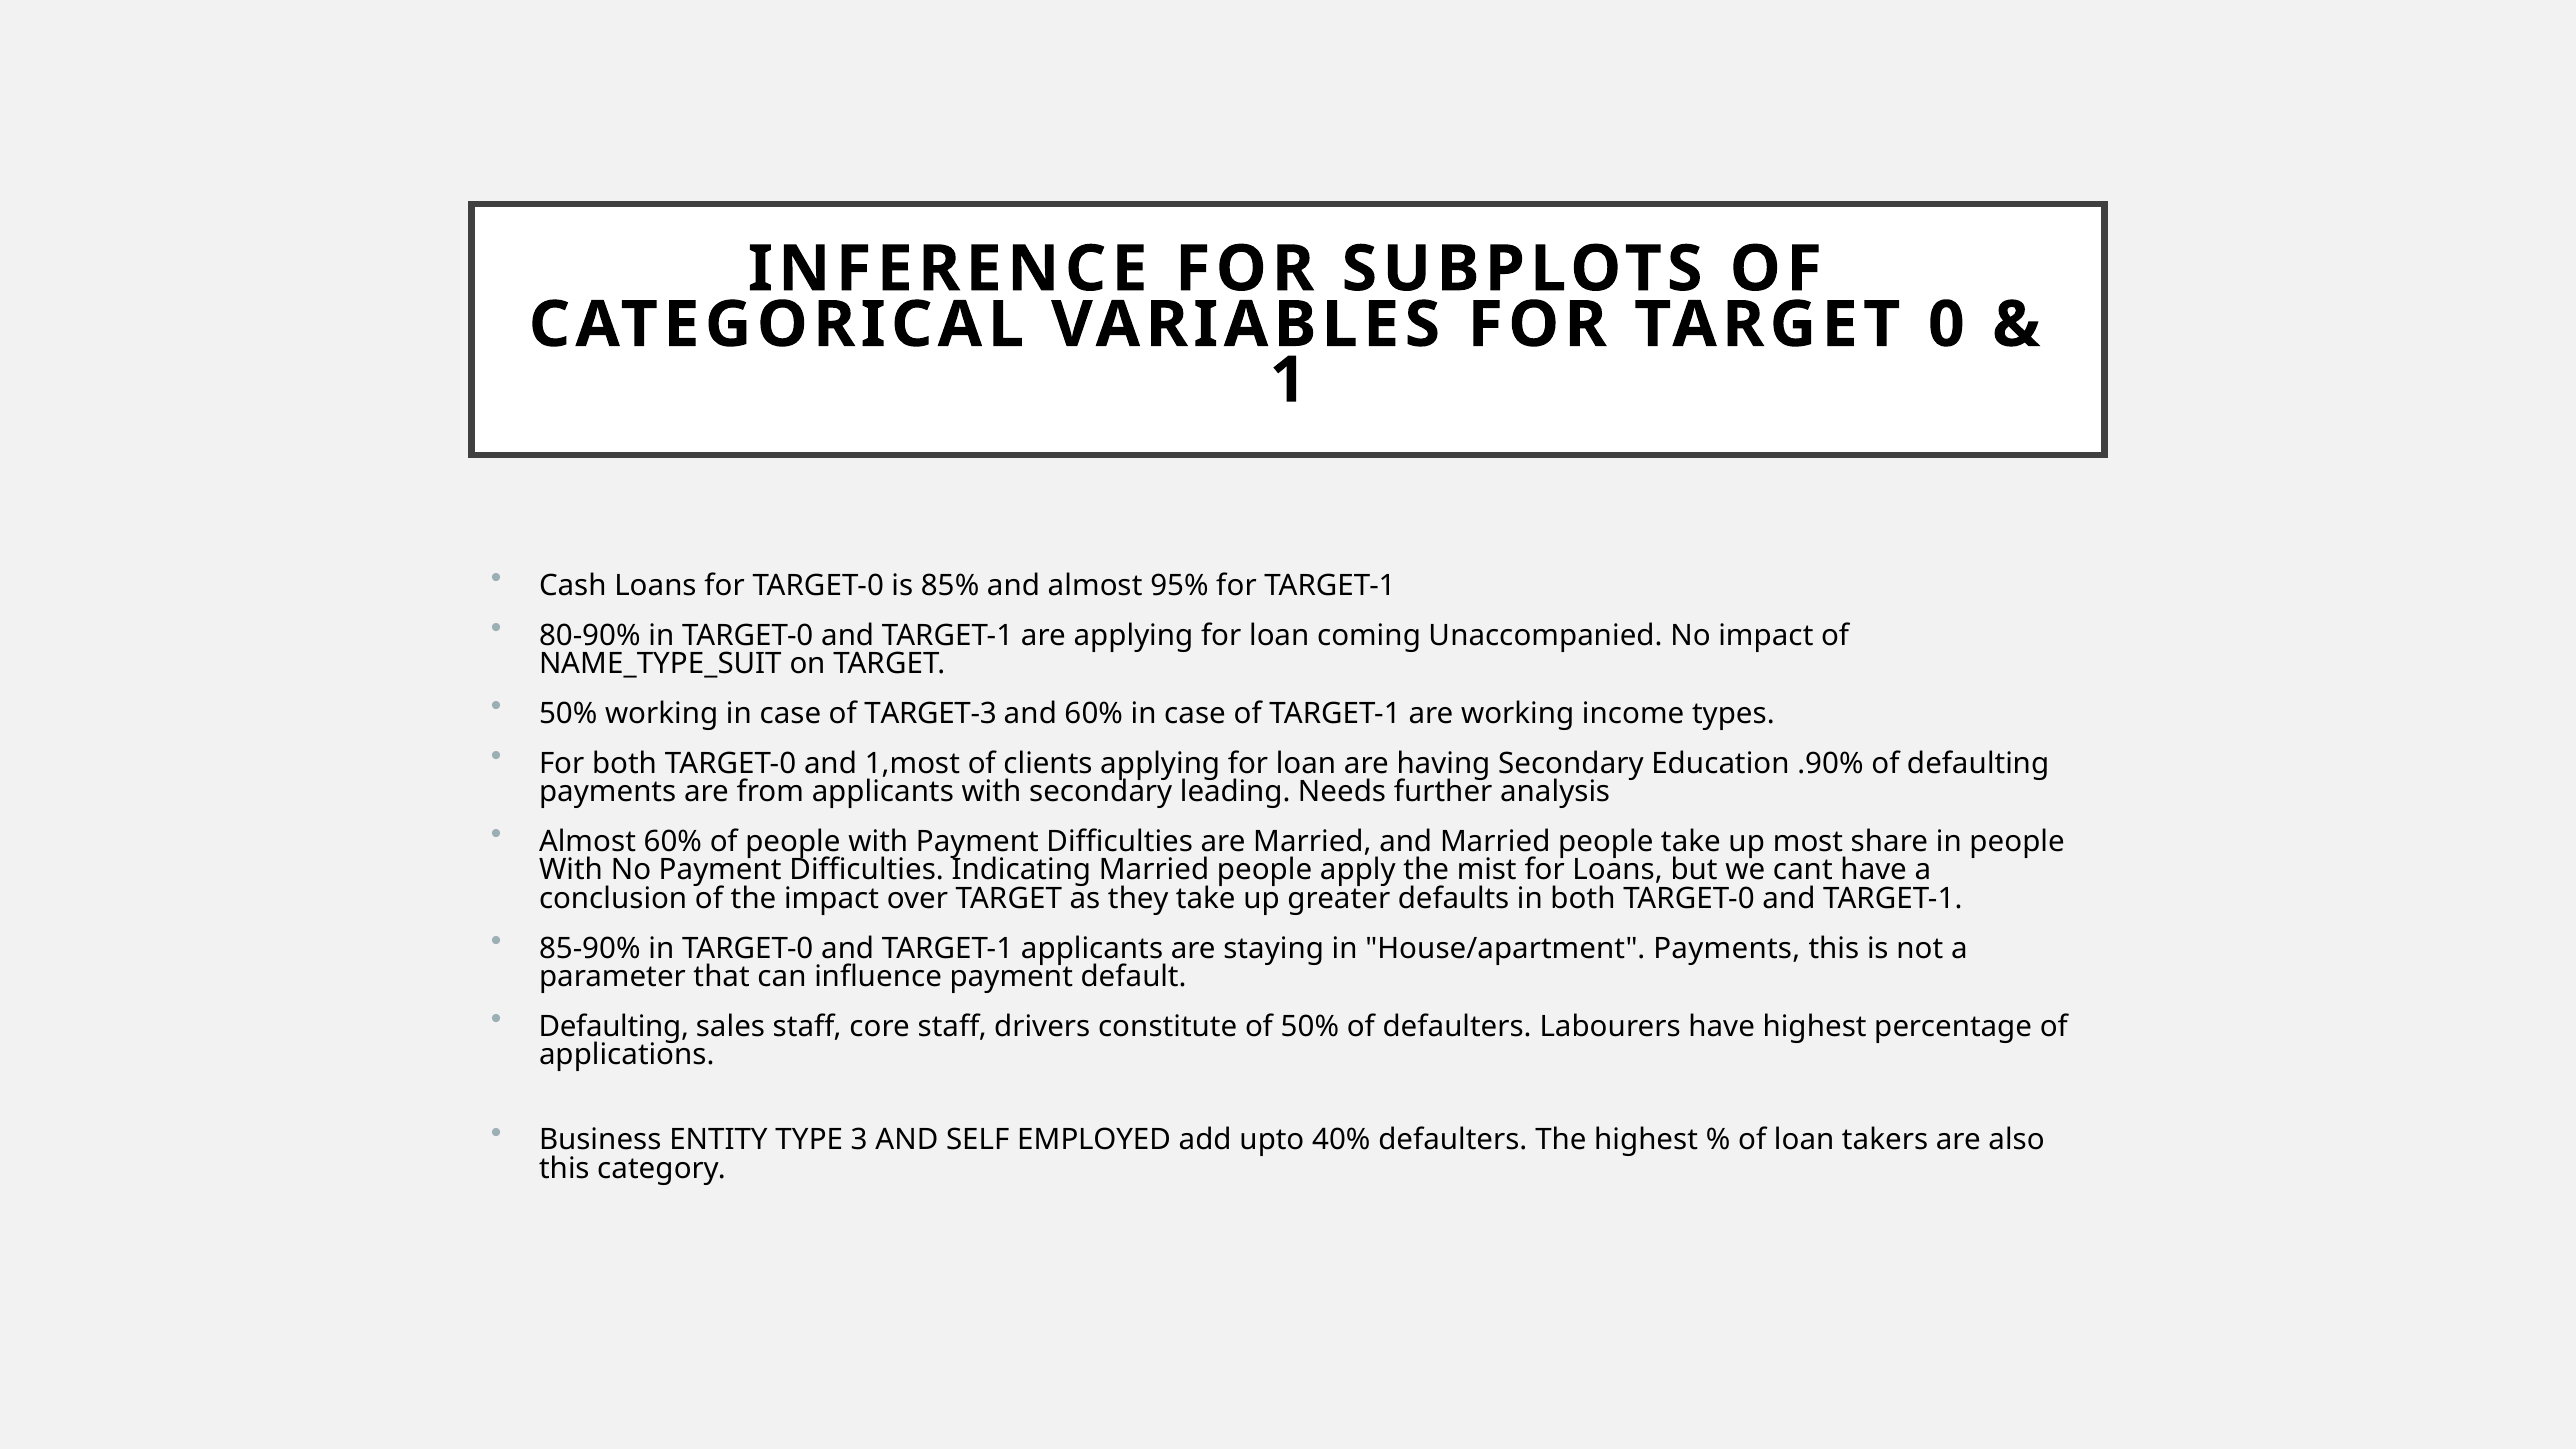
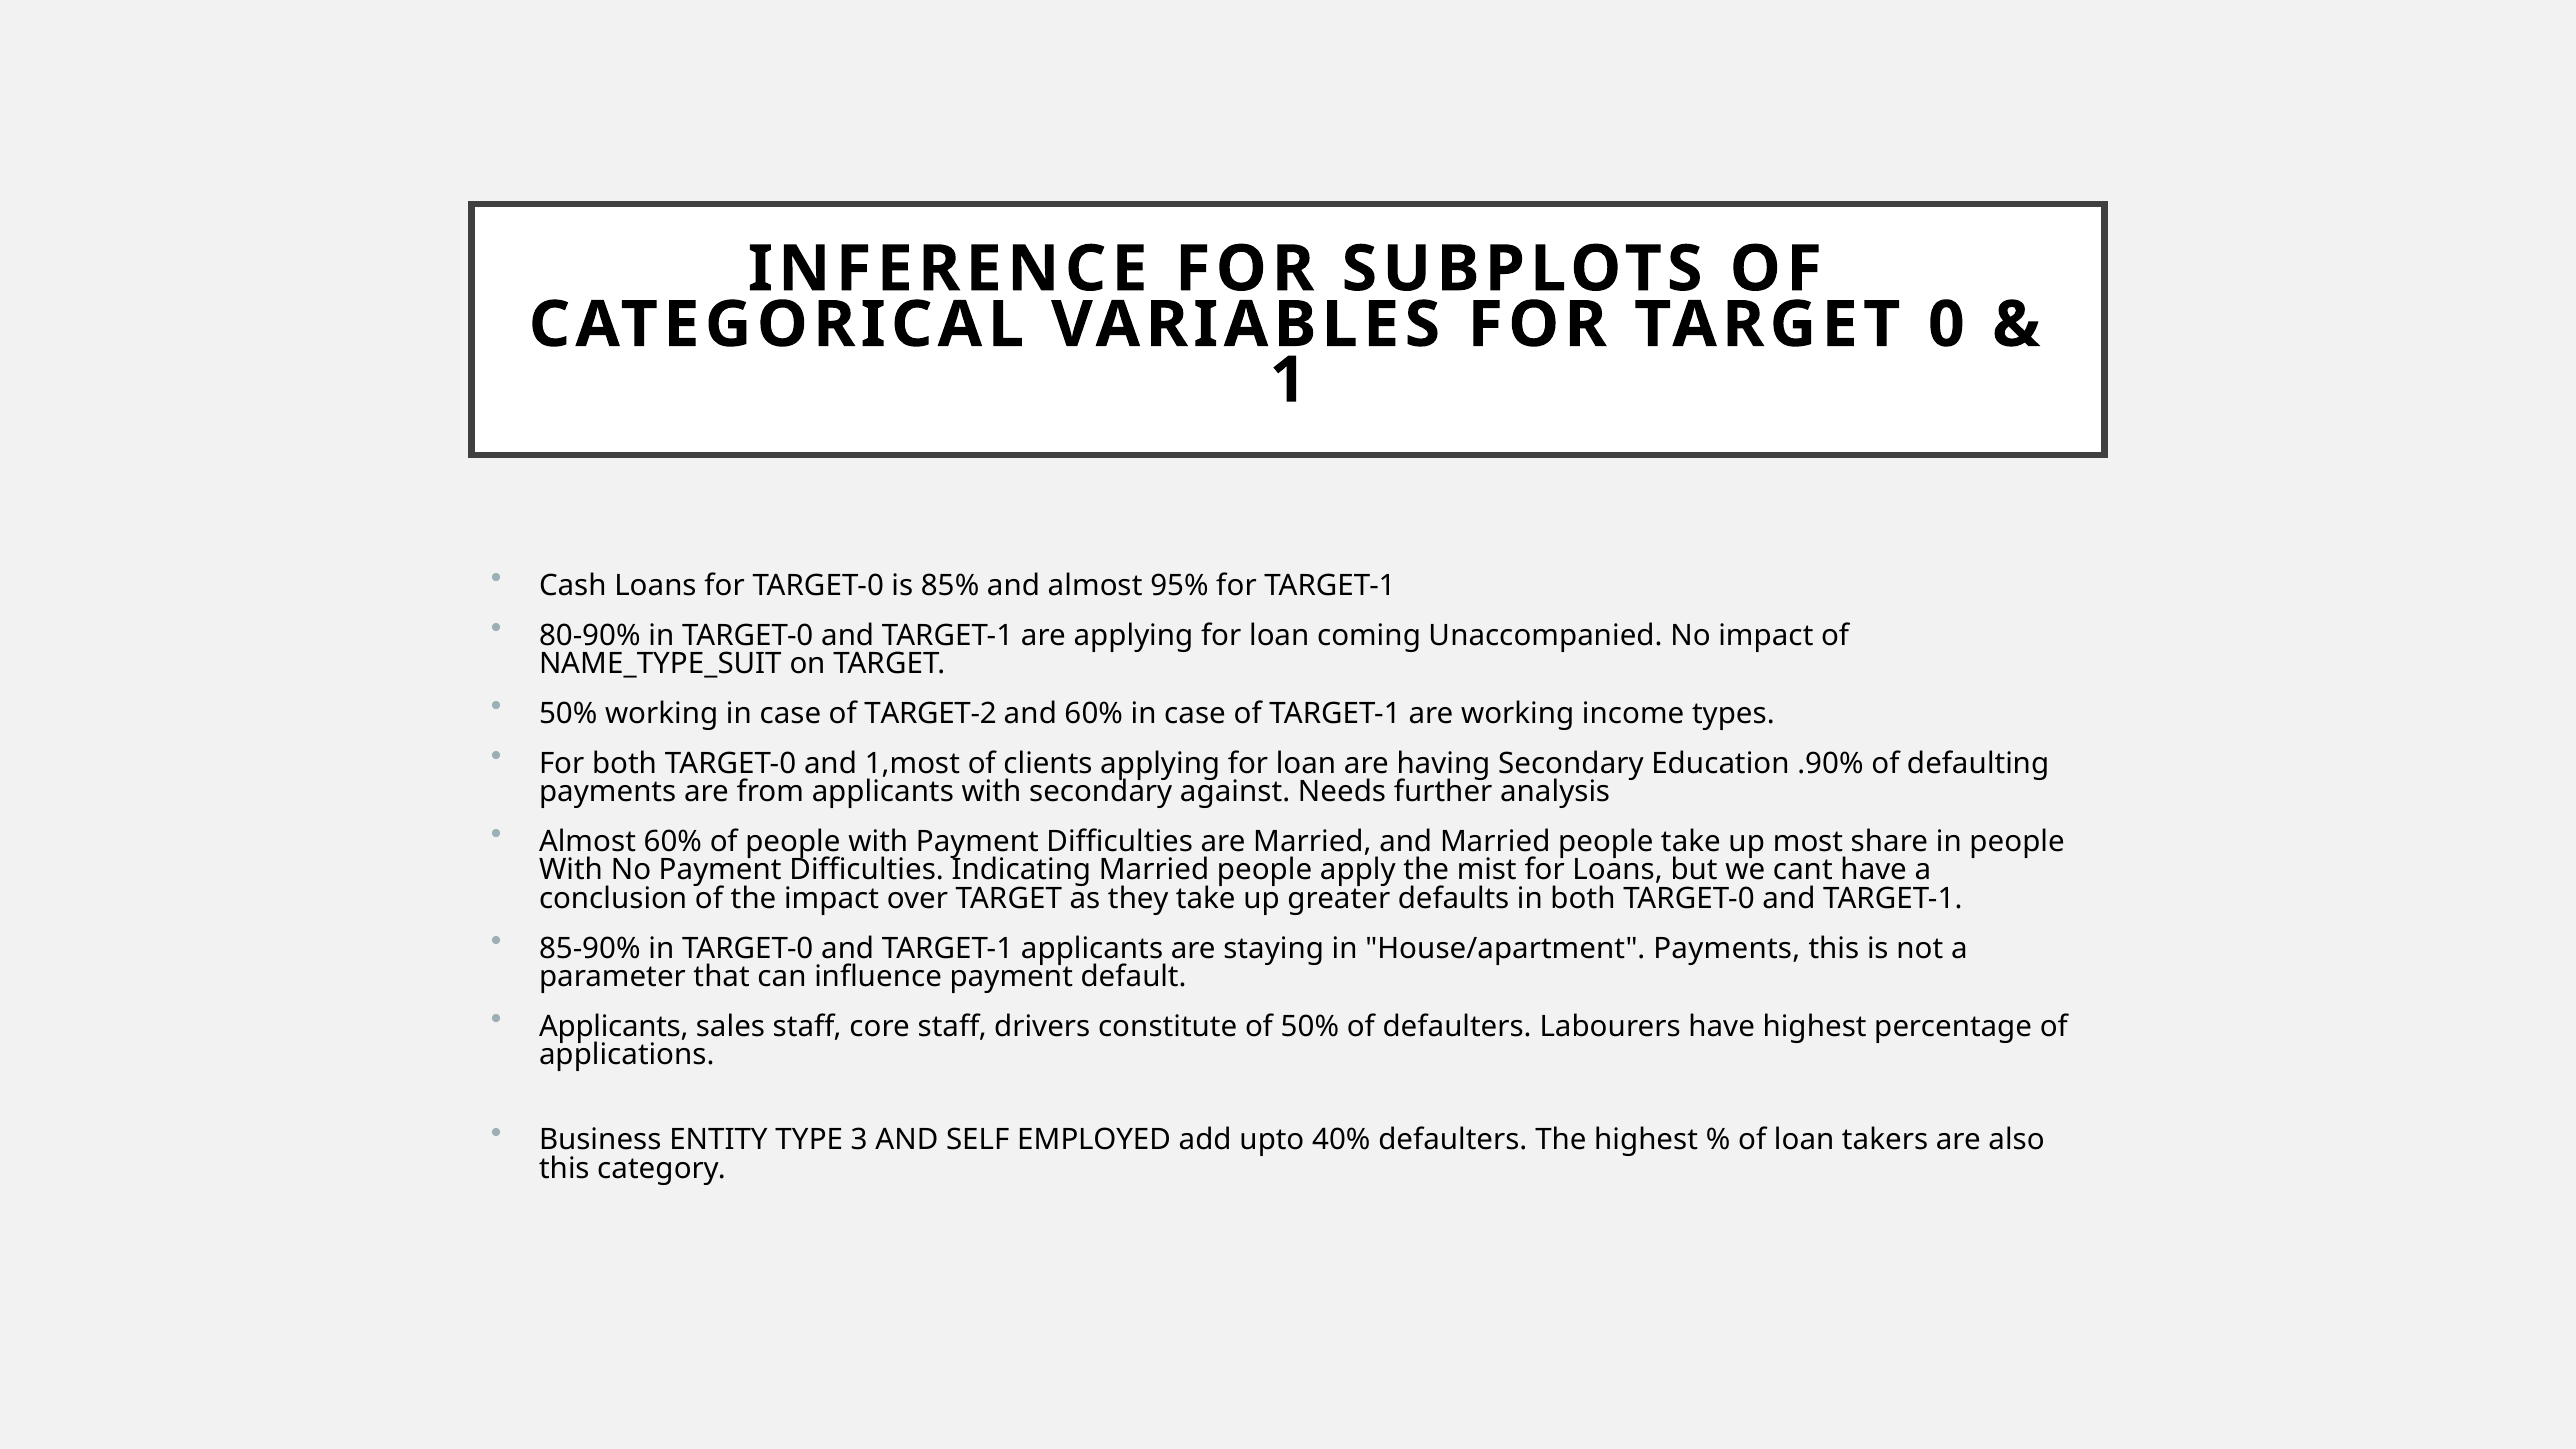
TARGET-3: TARGET-3 -> TARGET-2
leading: leading -> against
Defaulting at (614, 1026): Defaulting -> Applicants
